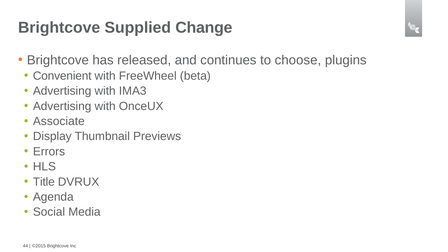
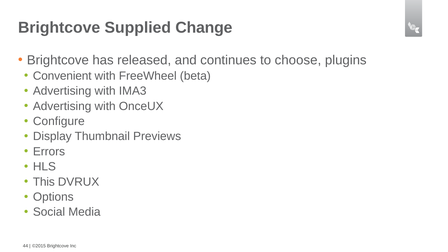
Associate: Associate -> Configure
Title: Title -> This
Agenda: Agenda -> Options
